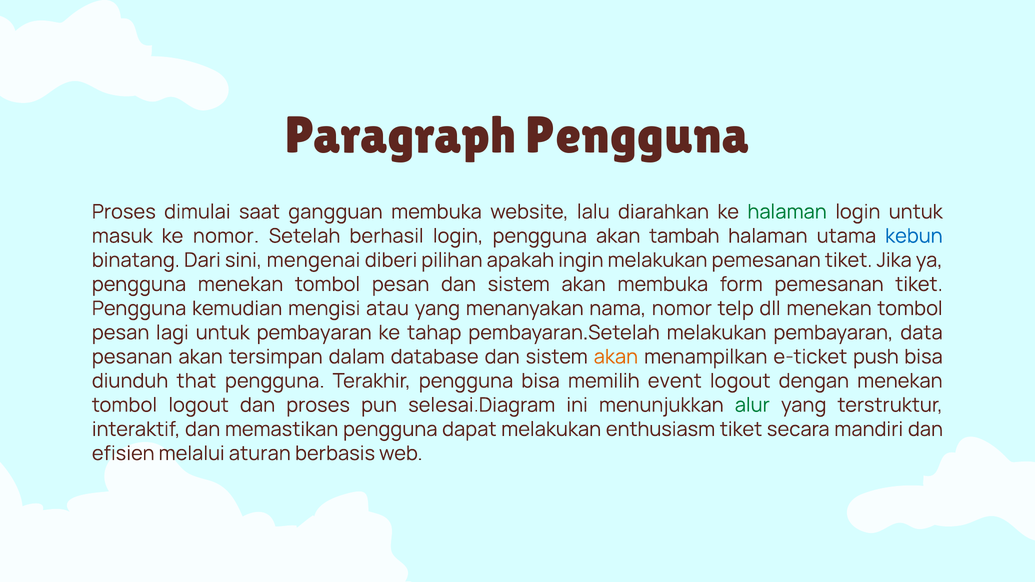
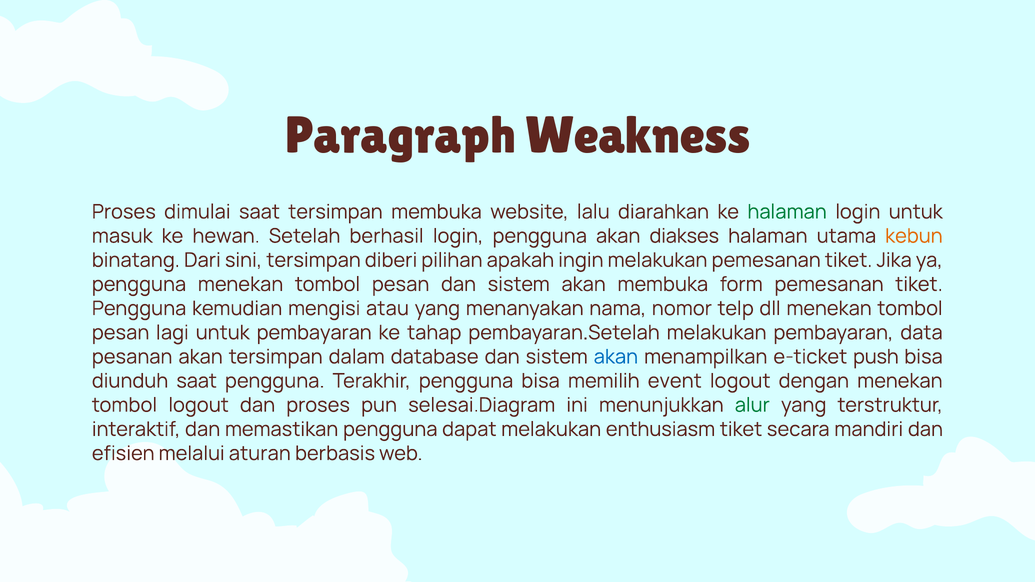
Paragraph Pengguna: Pengguna -> Weakness
saat gangguan: gangguan -> tersimpan
ke nomor: nomor -> hewan
tambah: tambah -> diakses
kebun colour: blue -> orange
sini mengenai: mengenai -> tersimpan
akan at (616, 357) colour: orange -> blue
diunduh that: that -> saat
